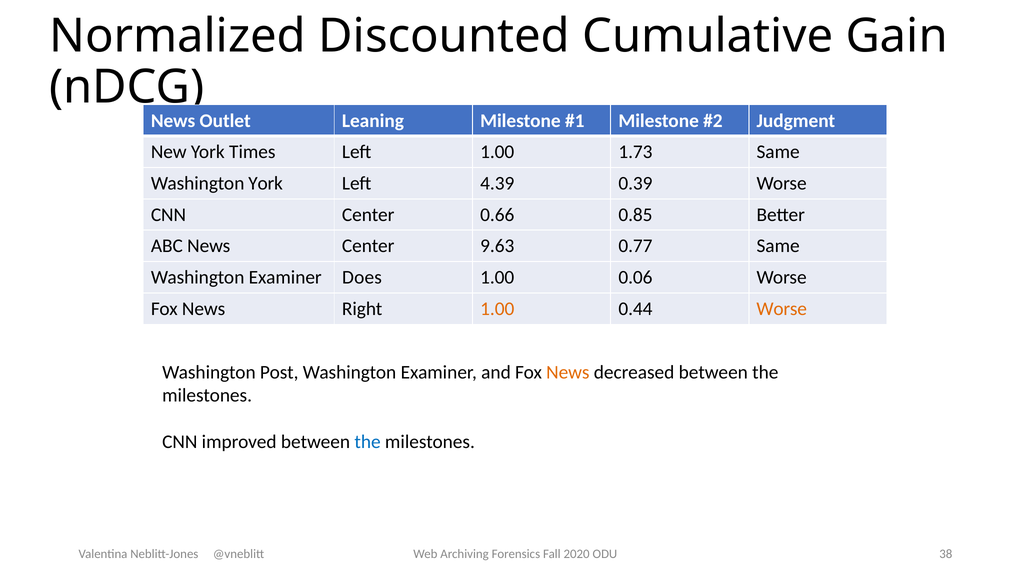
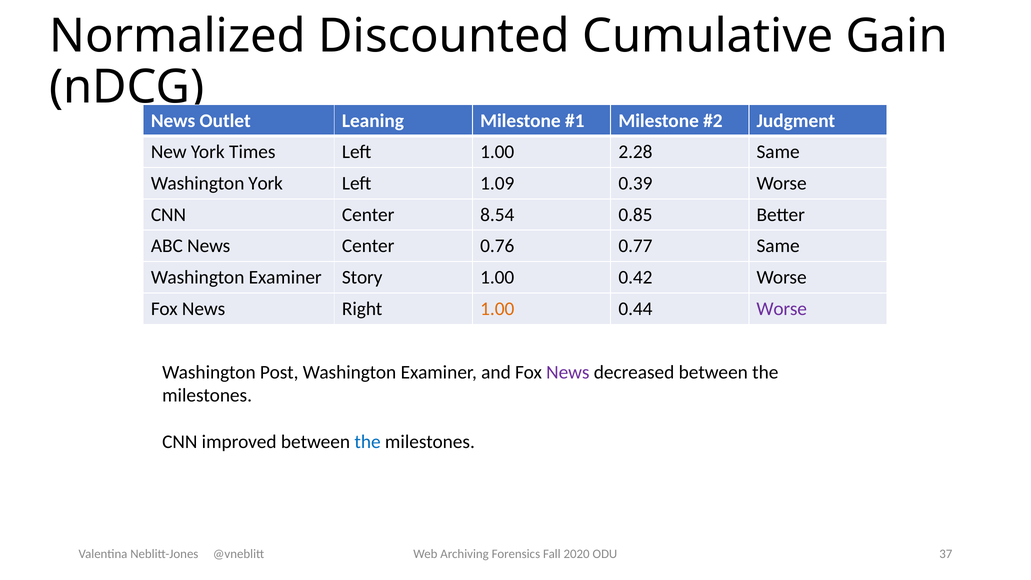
1.73: 1.73 -> 2.28
4.39: 4.39 -> 1.09
0.66: 0.66 -> 8.54
9.63: 9.63 -> 0.76
Does: Does -> Story
0.06: 0.06 -> 0.42
Worse at (782, 309) colour: orange -> purple
News at (568, 372) colour: orange -> purple
38: 38 -> 37
